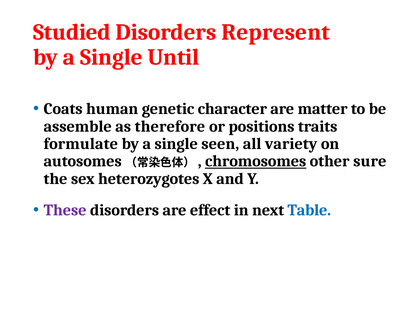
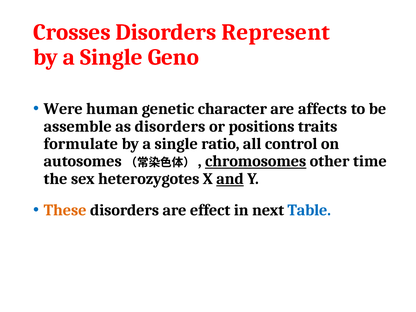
Studied: Studied -> Crosses
Until: Until -> Geno
Coats: Coats -> Were
matter: matter -> affects
as therefore: therefore -> disorders
seen: seen -> ratio
variety: variety -> control
sure: sure -> time
and underline: none -> present
These colour: purple -> orange
